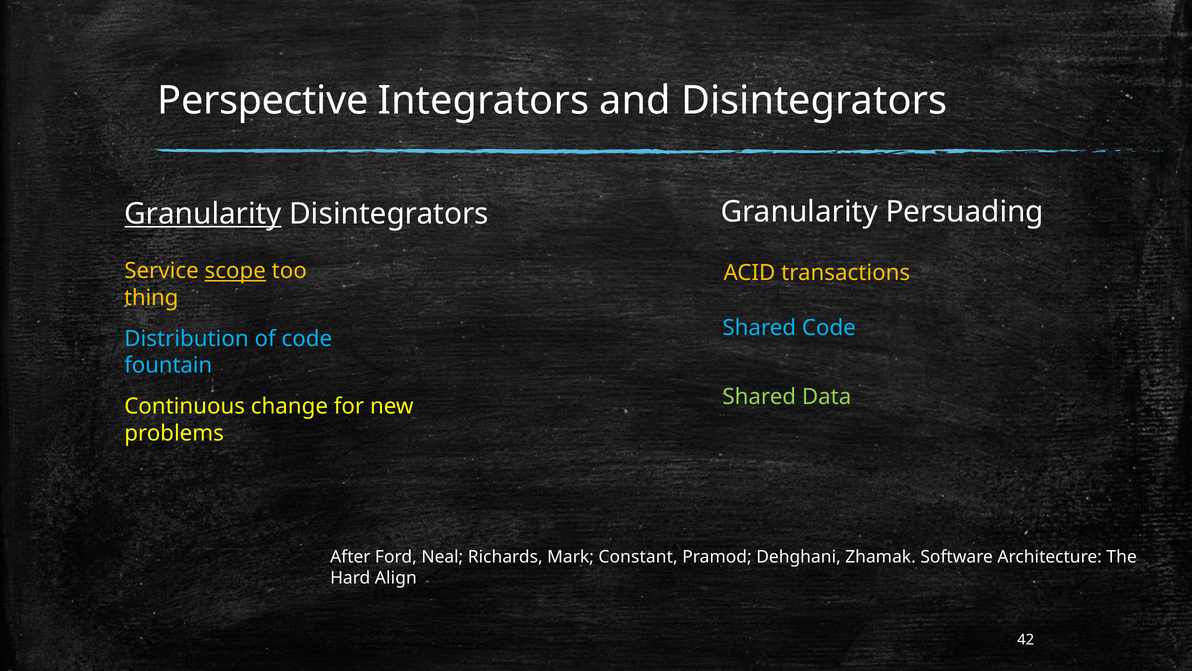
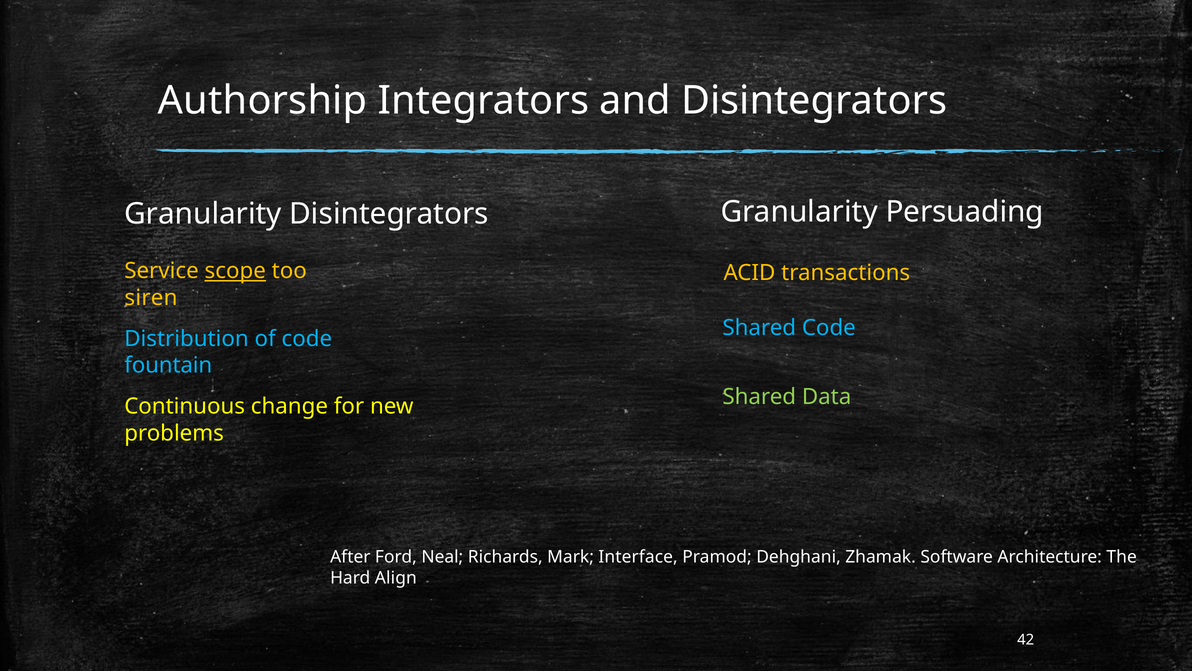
Perspective: Perspective -> Authorship
Granularity at (203, 214) underline: present -> none
thing: thing -> siren
Constant: Constant -> Interface
